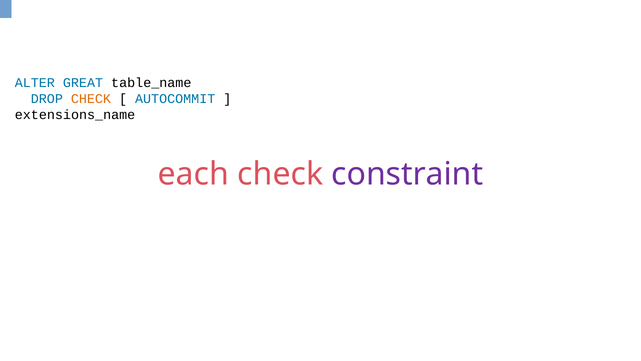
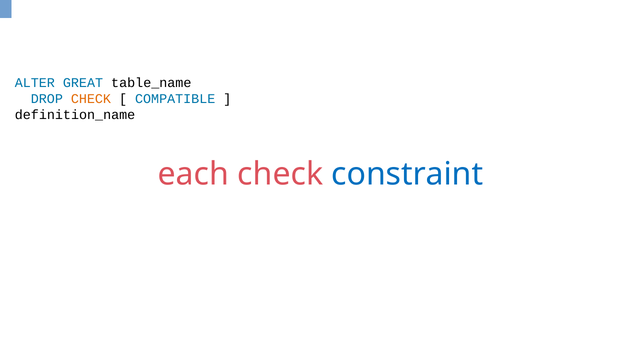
AUTOCOMMIT: AUTOCOMMIT -> COMPATIBLE
extensions_name: extensions_name -> definition_name
constraint colour: purple -> blue
